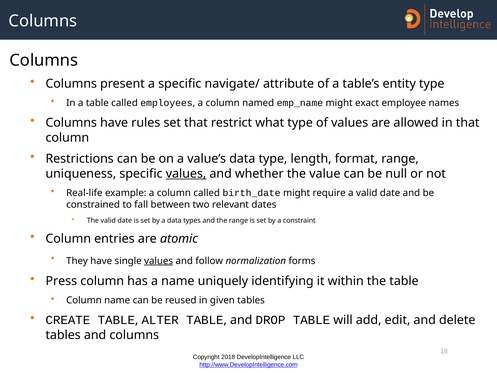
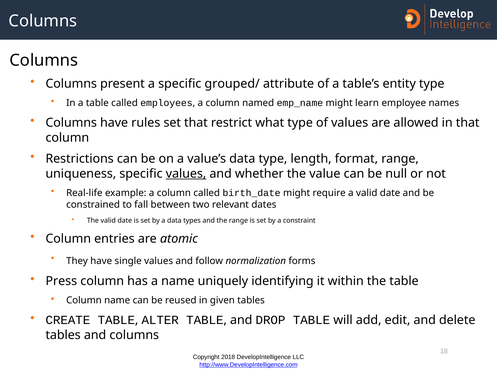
navigate/: navigate/ -> grouped/
exact: exact -> learn
values at (159, 261) underline: present -> none
